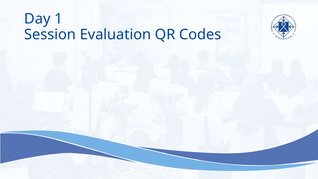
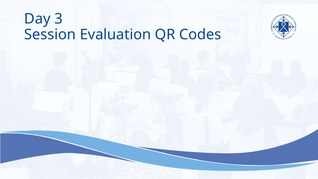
1: 1 -> 3
